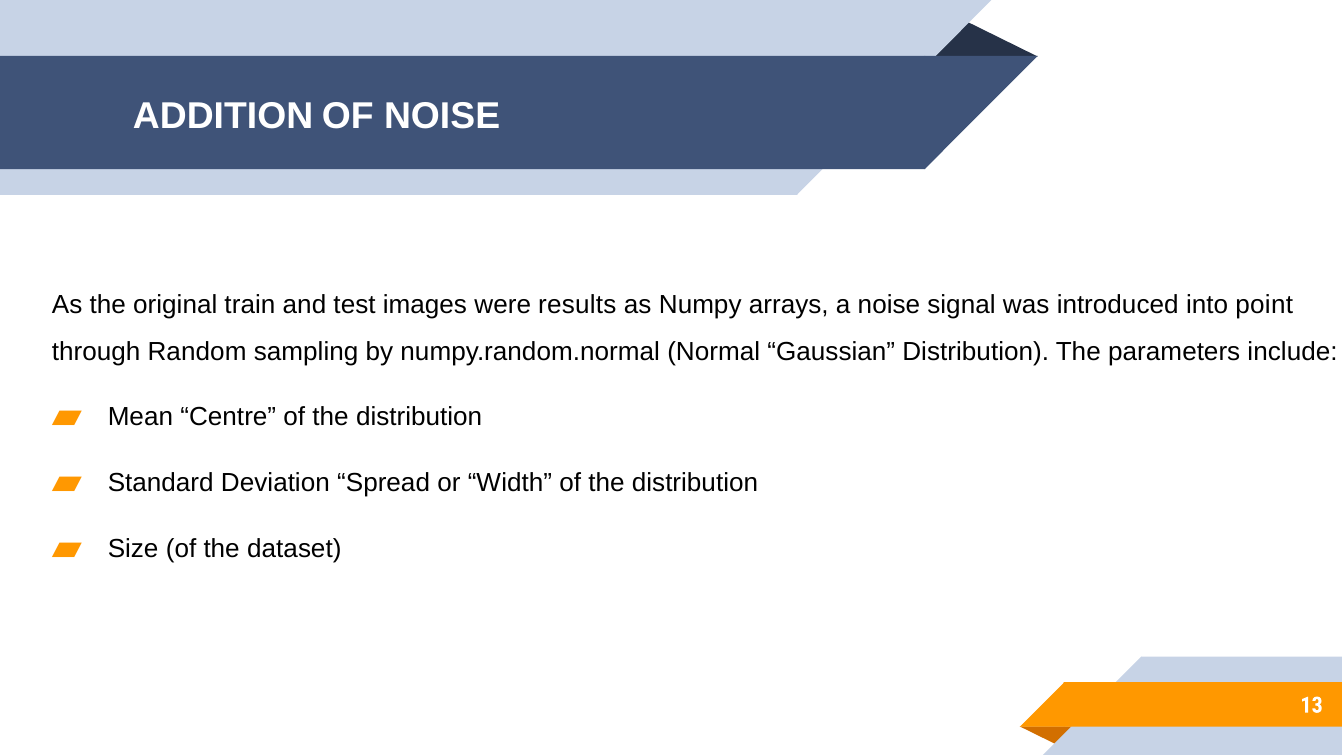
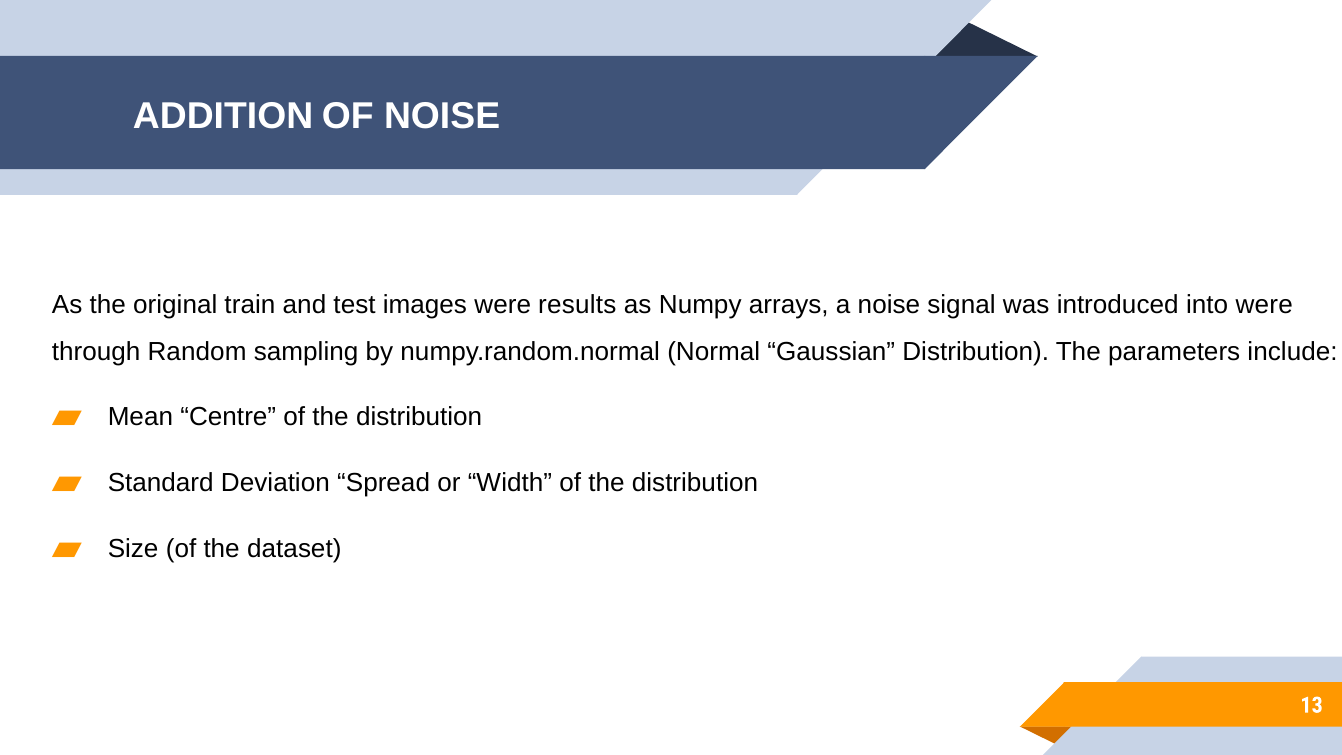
into point: point -> were
